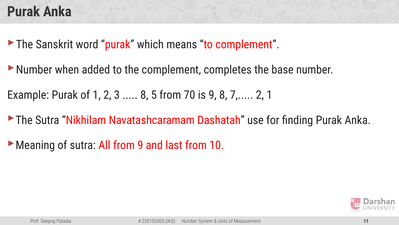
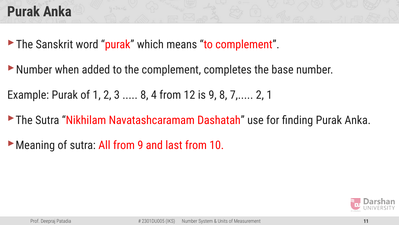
5: 5 -> 4
70: 70 -> 12
